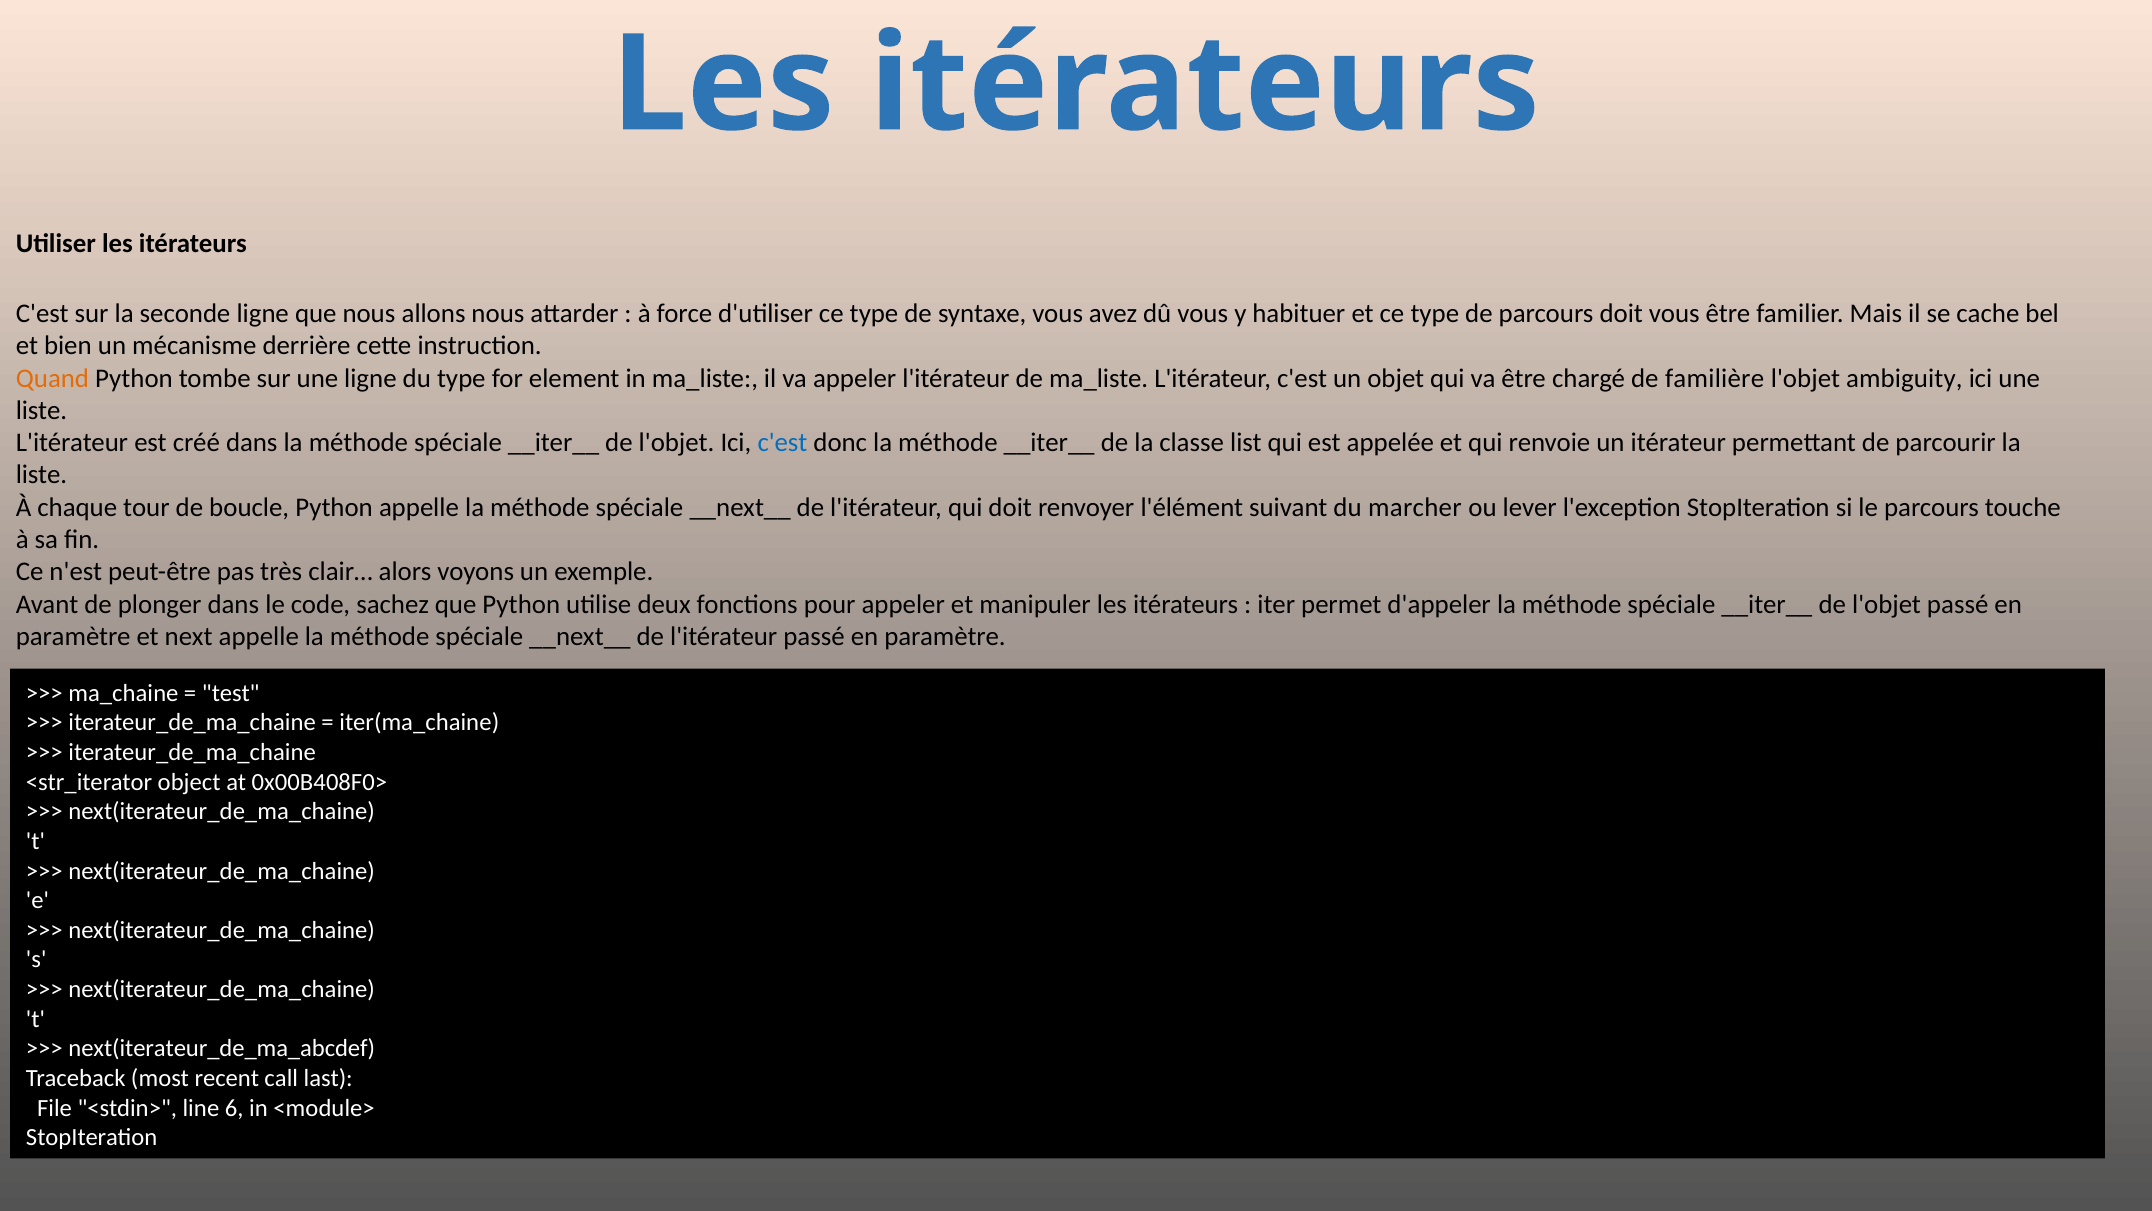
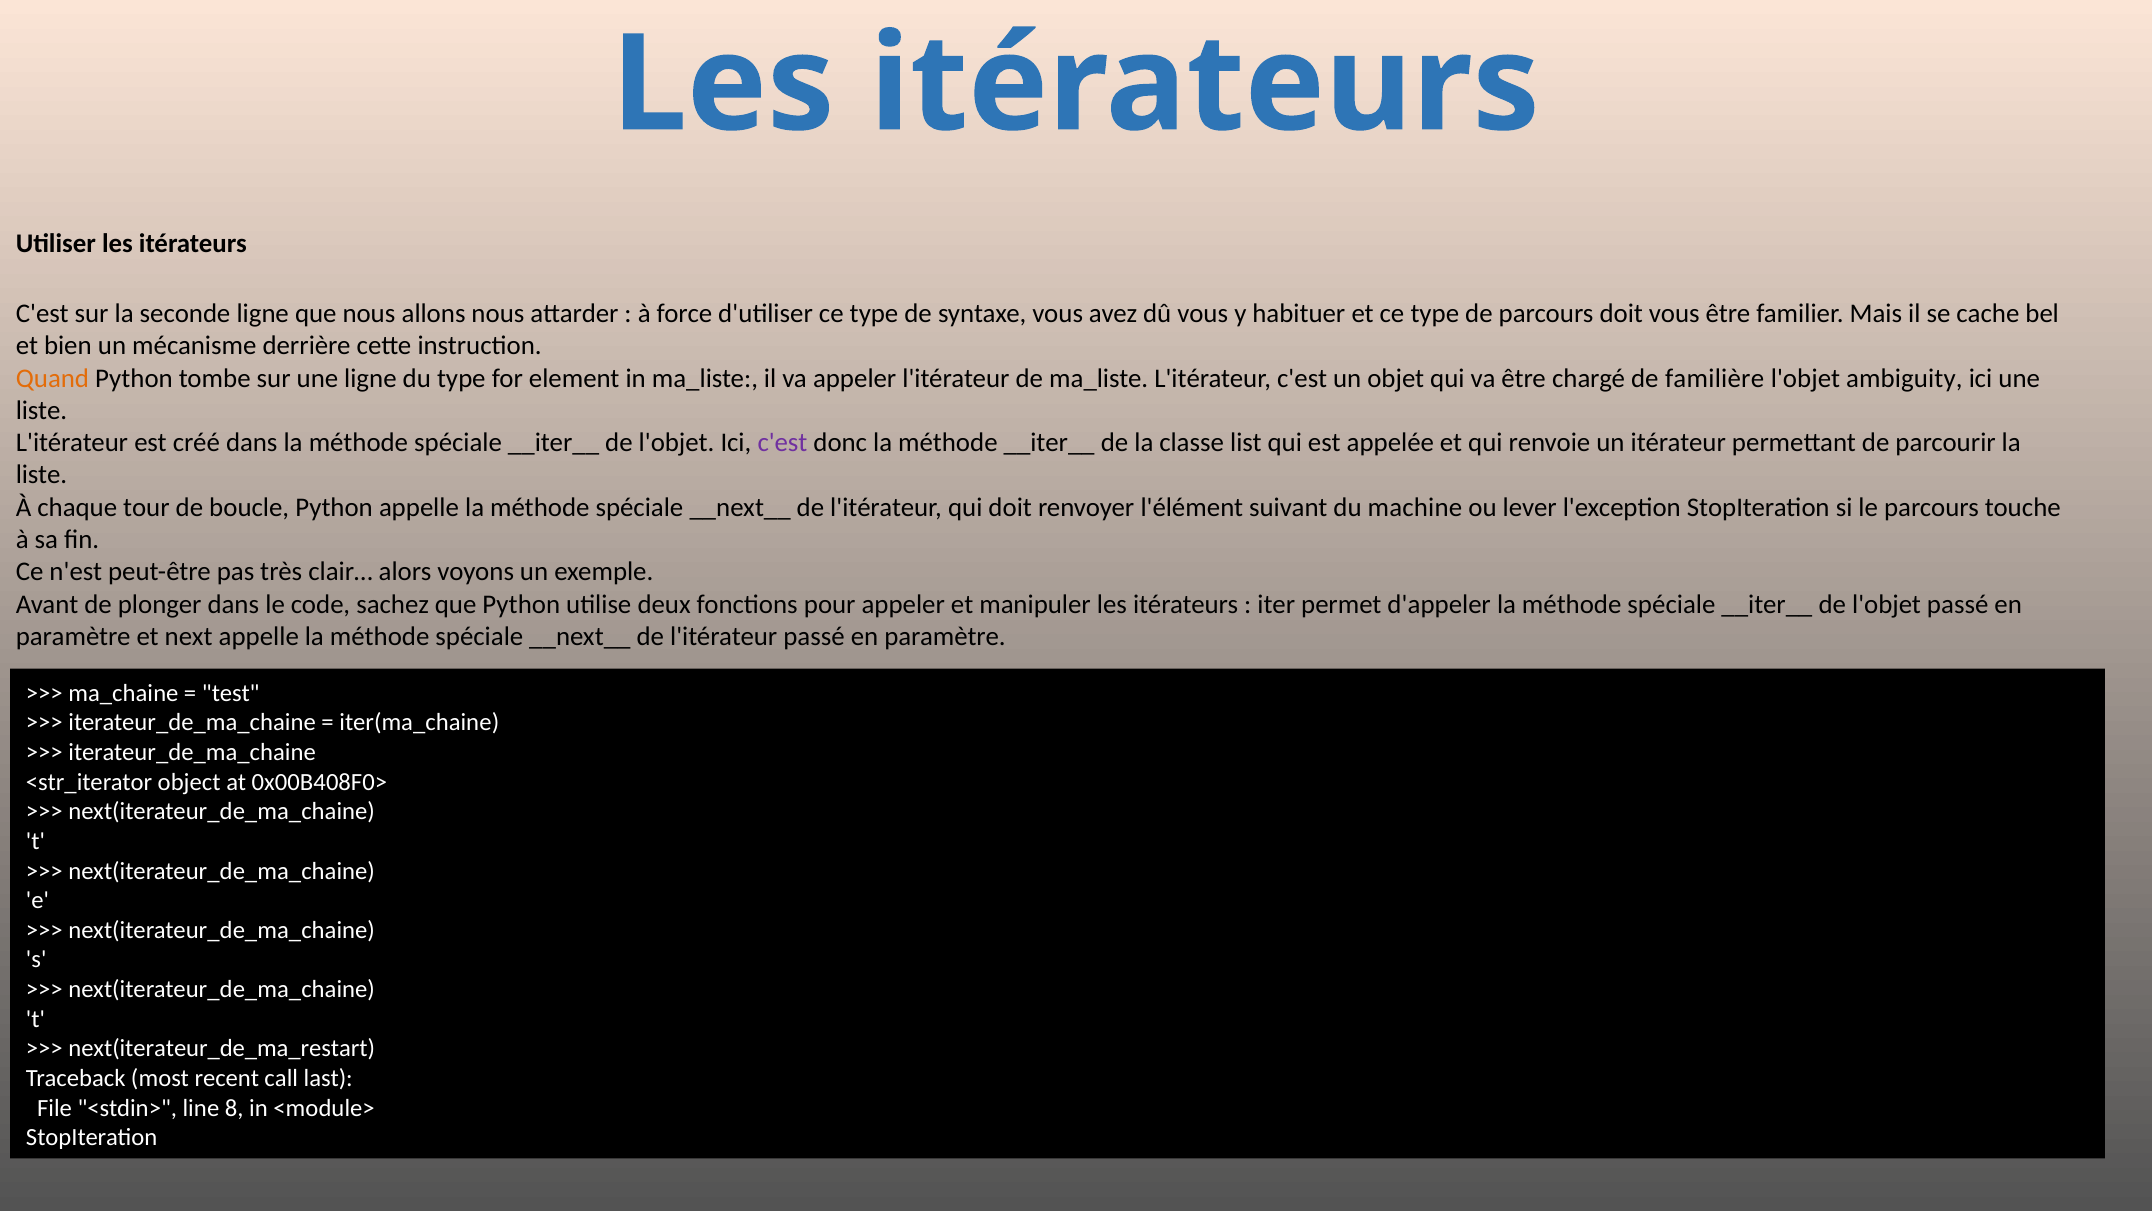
c'est at (782, 443) colour: blue -> purple
marcher: marcher -> machine
next(iterateur_de_ma_abcdef: next(iterateur_de_ma_abcdef -> next(iterateur_de_ma_restart
6: 6 -> 8
